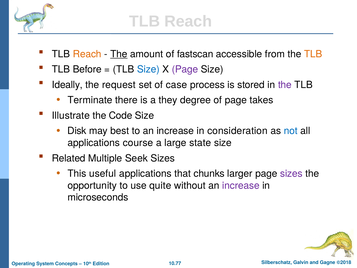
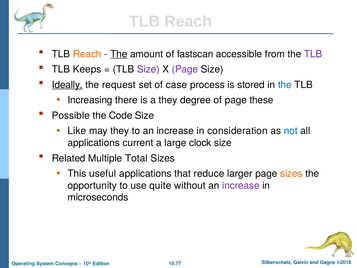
TLB at (313, 54) colour: orange -> purple
Before: Before -> Keeps
Size at (148, 69) colour: blue -> purple
Ideally underline: none -> present
the at (285, 85) colour: purple -> blue
Terminate: Terminate -> Increasing
takes: takes -> these
Illustrate: Illustrate -> Possible
Disk: Disk -> Like
may best: best -> they
course: course -> current
state: state -> clock
Seek: Seek -> Total
chunks: chunks -> reduce
sizes at (291, 173) colour: purple -> orange
